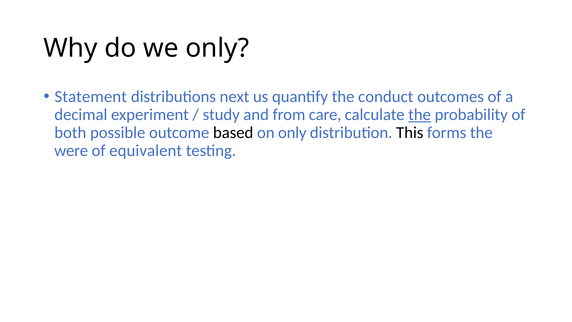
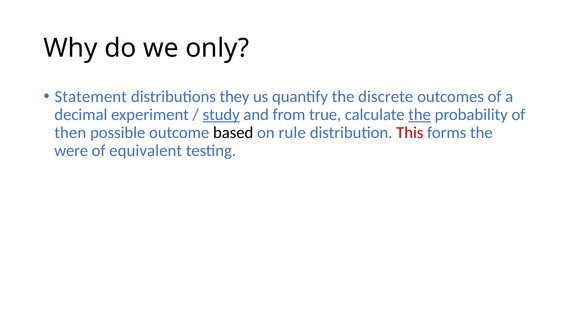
next: next -> they
conduct: conduct -> discrete
study underline: none -> present
care: care -> true
both: both -> then
on only: only -> rule
This colour: black -> red
